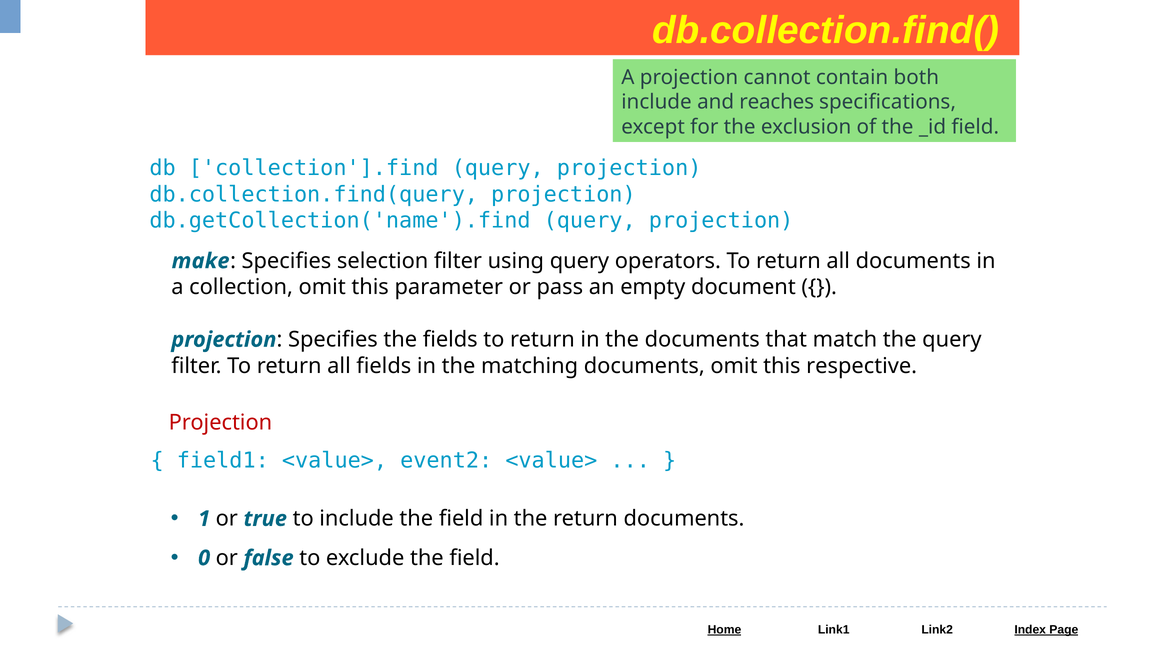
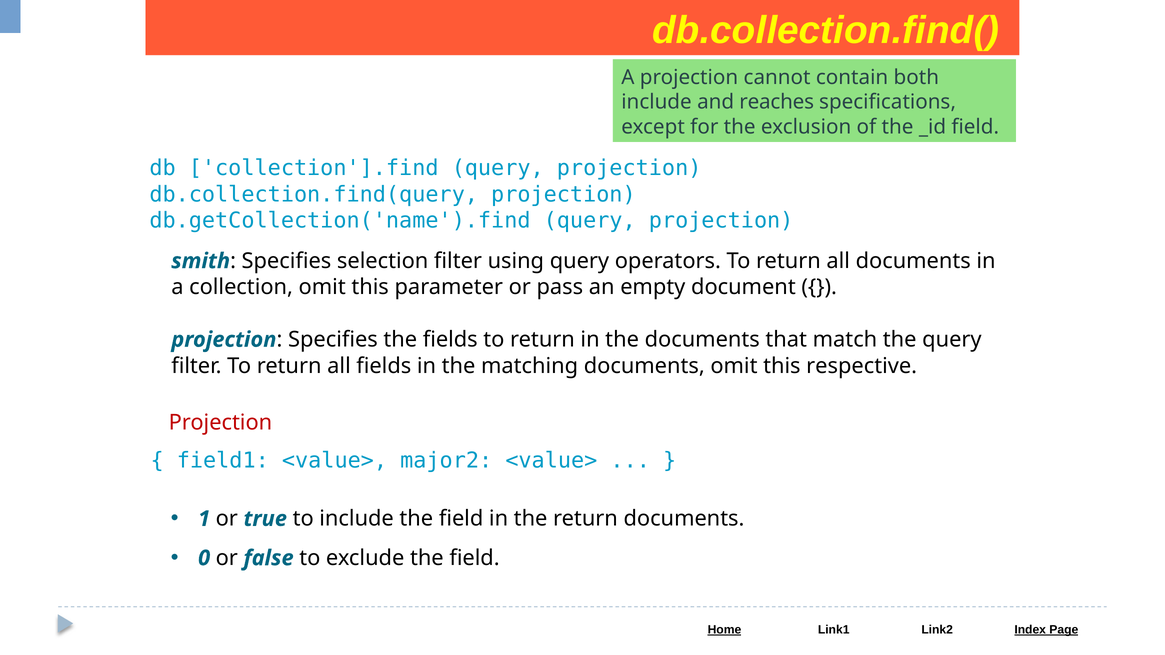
make: make -> smith
event2: event2 -> major2
